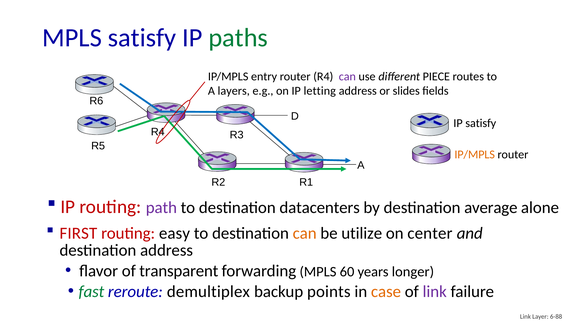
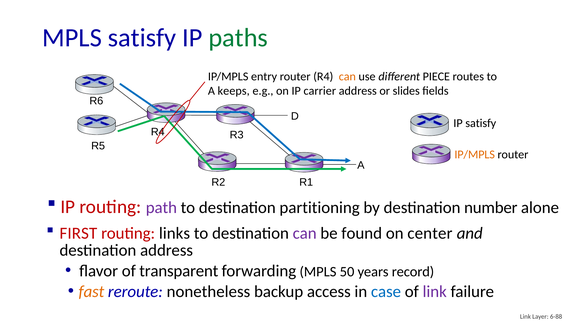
can at (347, 77) colour: purple -> orange
layers: layers -> keeps
letting: letting -> carrier
datacenters: datacenters -> partitioning
average: average -> number
easy: easy -> links
can at (305, 233) colour: orange -> purple
utilize: utilize -> found
60: 60 -> 50
longer: longer -> record
fast colour: green -> orange
demultiplex: demultiplex -> nonetheless
points: points -> access
case colour: orange -> blue
